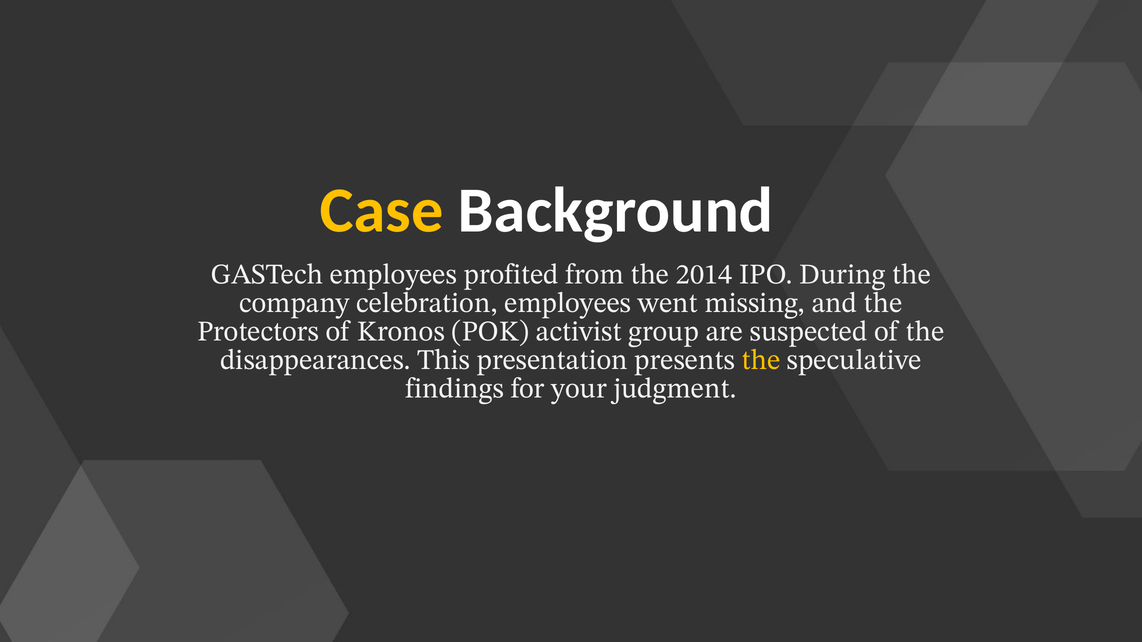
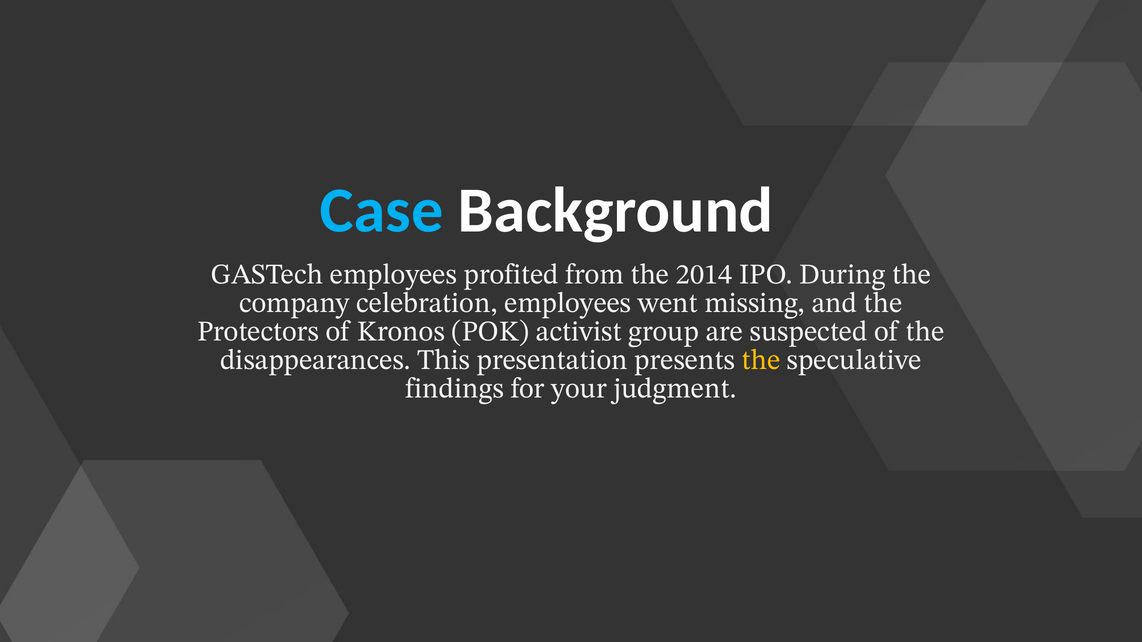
Case colour: yellow -> light blue
